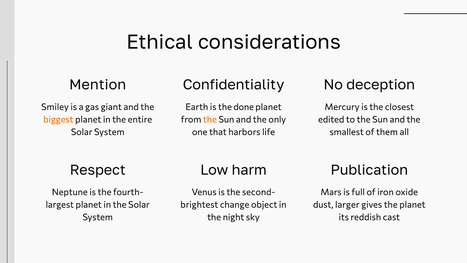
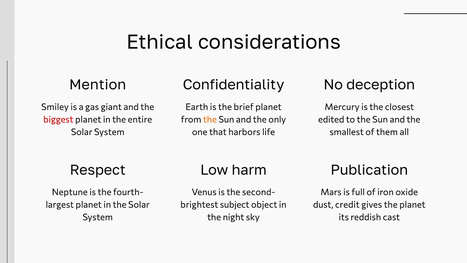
done: done -> brief
biggest colour: orange -> red
change: change -> subject
larger: larger -> credit
